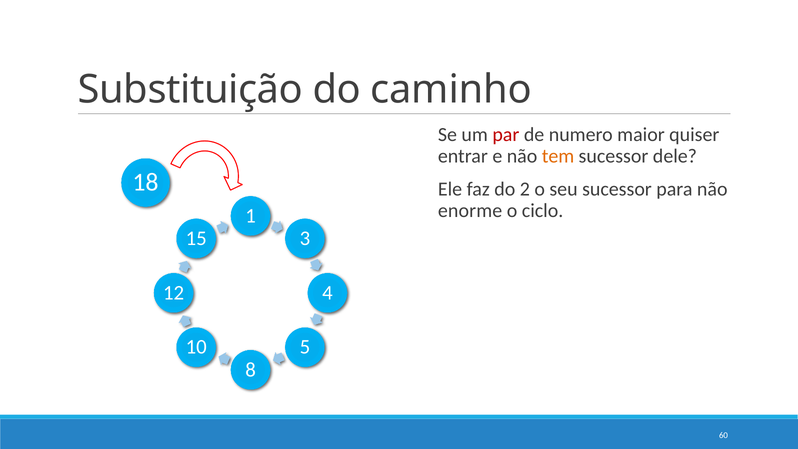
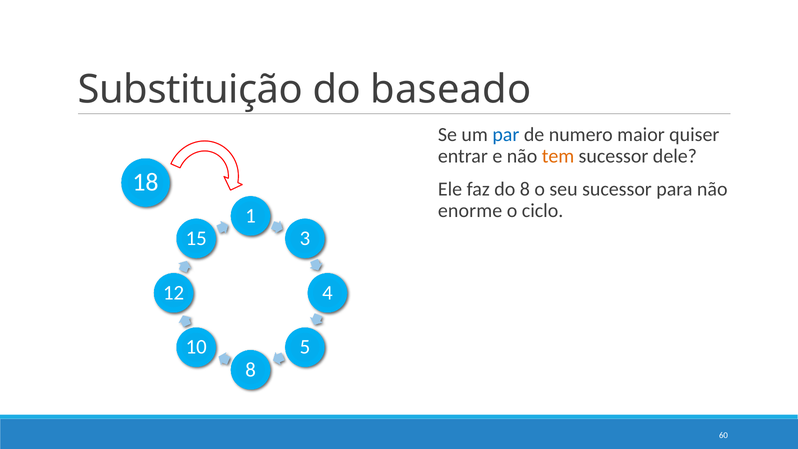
caminho: caminho -> baseado
par colour: red -> blue
do 2: 2 -> 8
